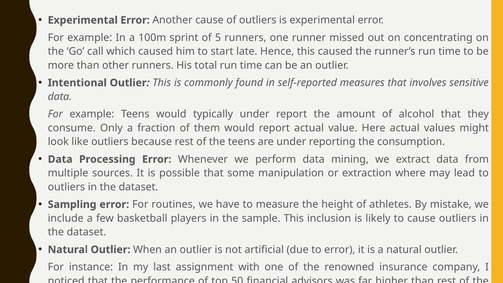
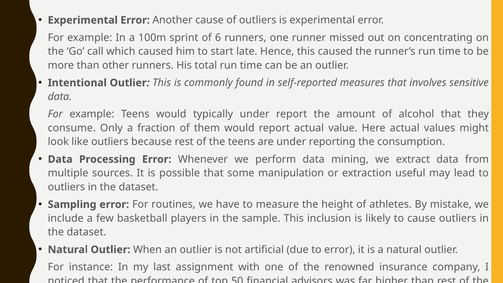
5: 5 -> 6
where: where -> useful
